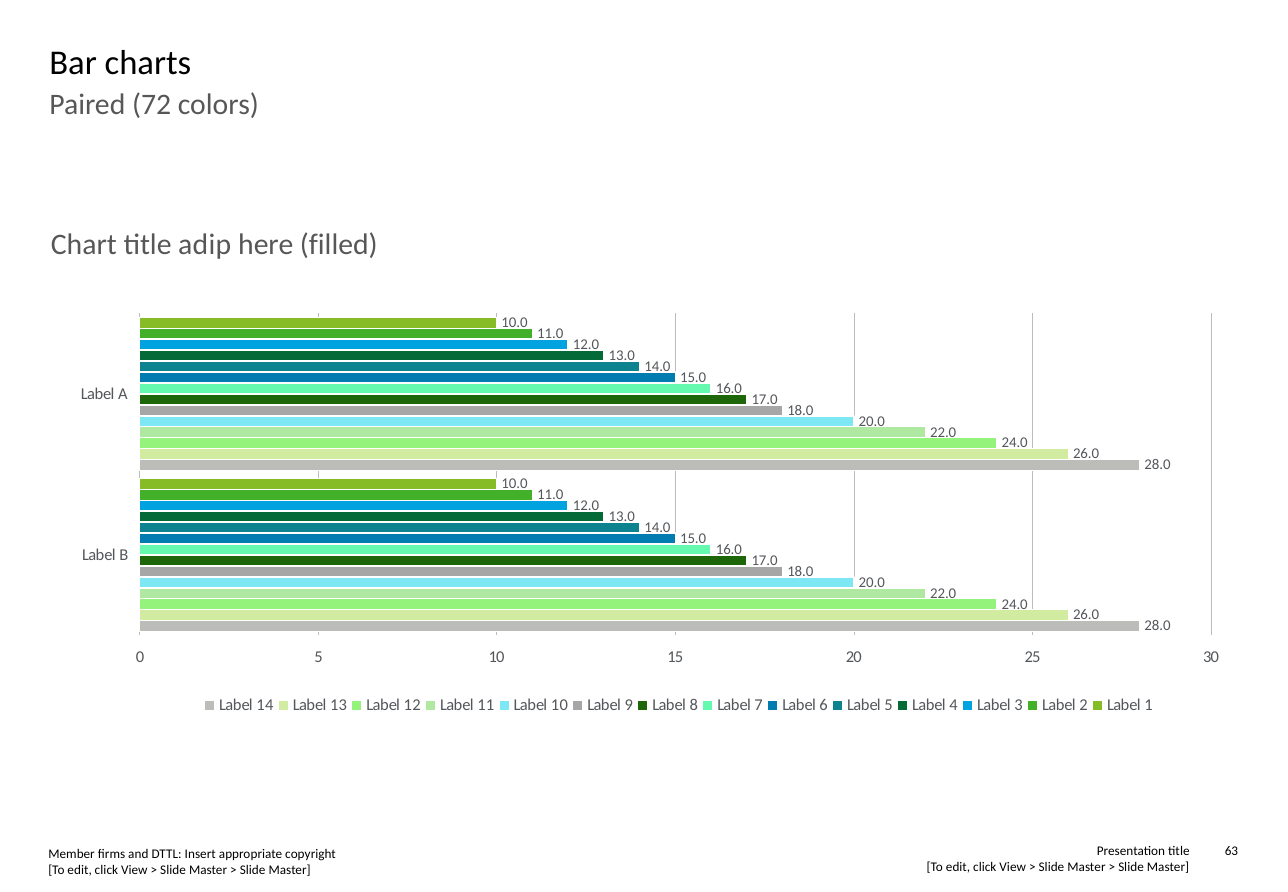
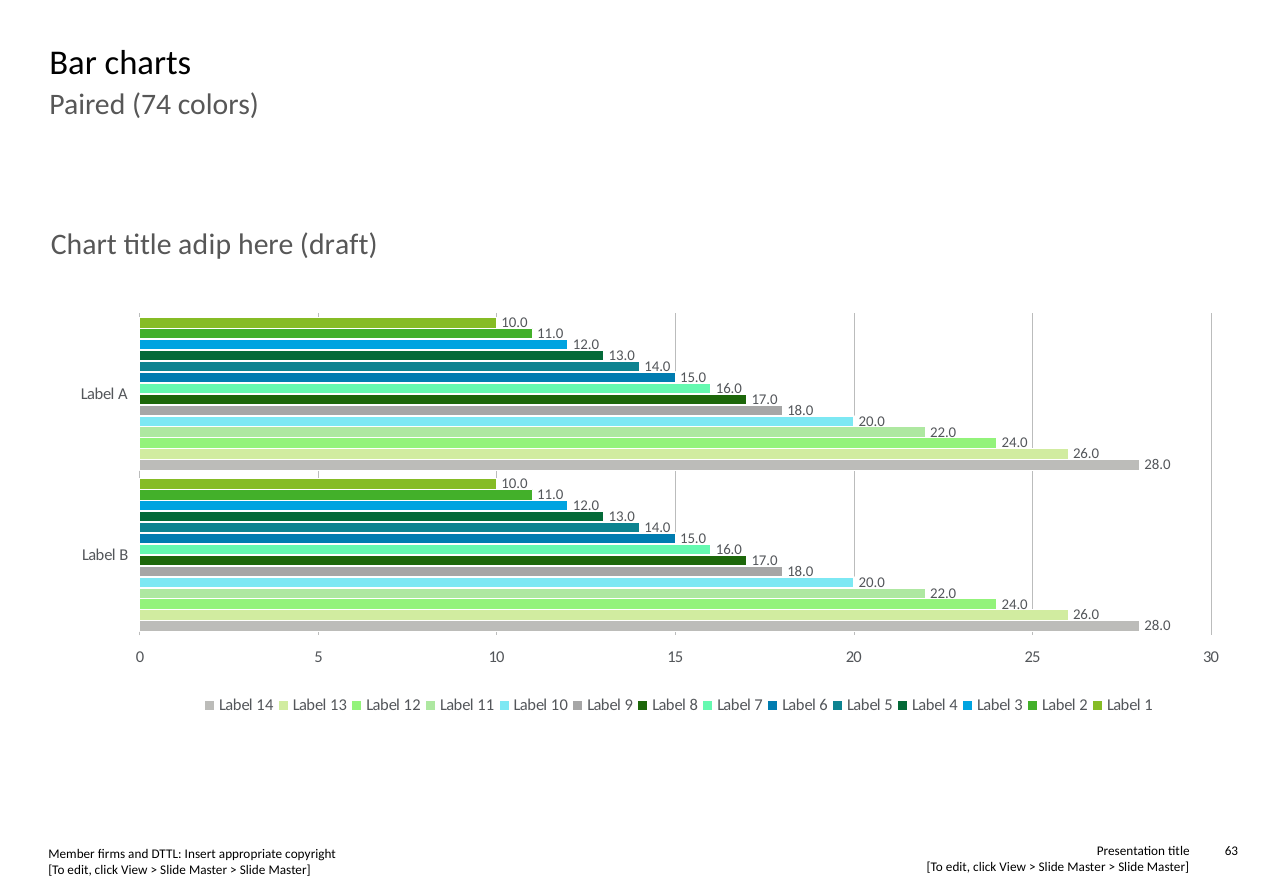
72: 72 -> 74
filled: filled -> draft
